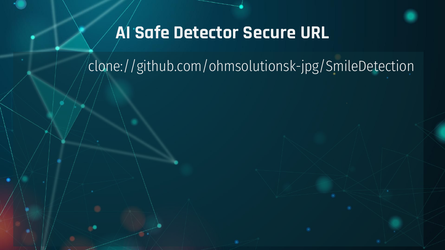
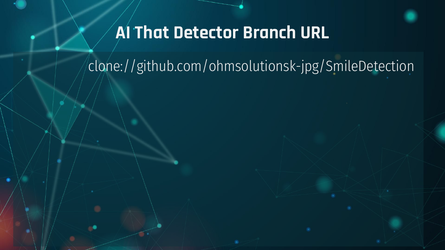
Safe: Safe -> That
Secure: Secure -> Branch
